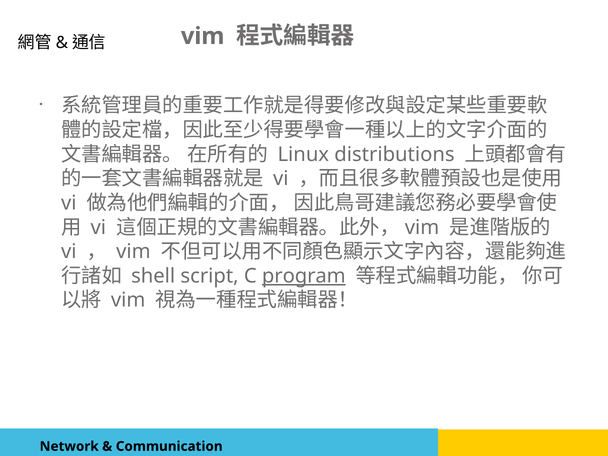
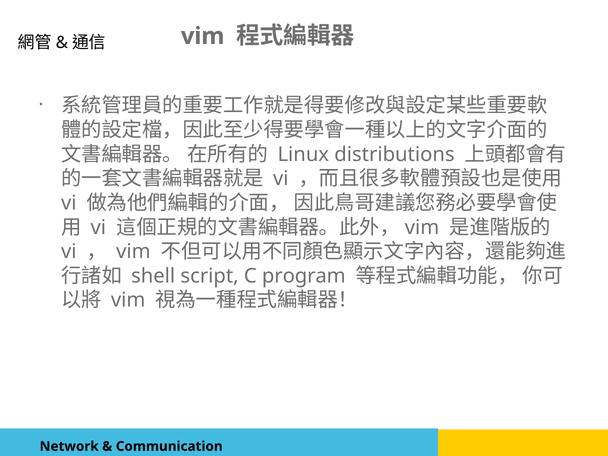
program underline: present -> none
